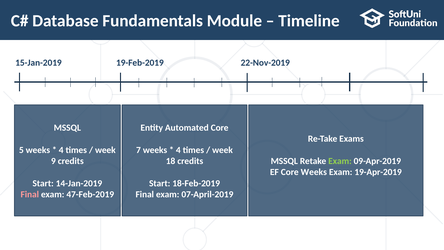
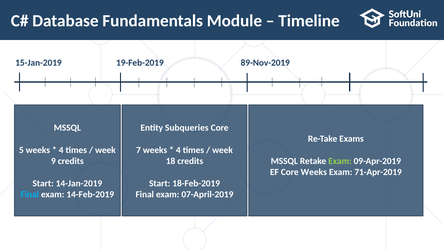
22-Nov-2019: 22-Nov-2019 -> 89-Nov-2019
Automated: Automated -> Subqueries
19-Apr-2019: 19-Apr-2019 -> 71-Apr-2019
Final at (30, 194) colour: pink -> light blue
47-Feb-2019: 47-Feb-2019 -> 14-Feb-2019
